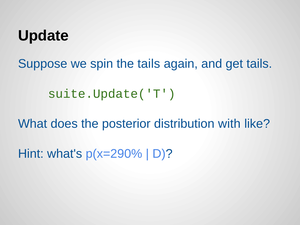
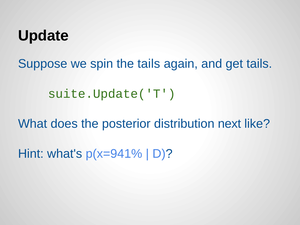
with: with -> next
p(x=290%: p(x=290% -> p(x=941%
